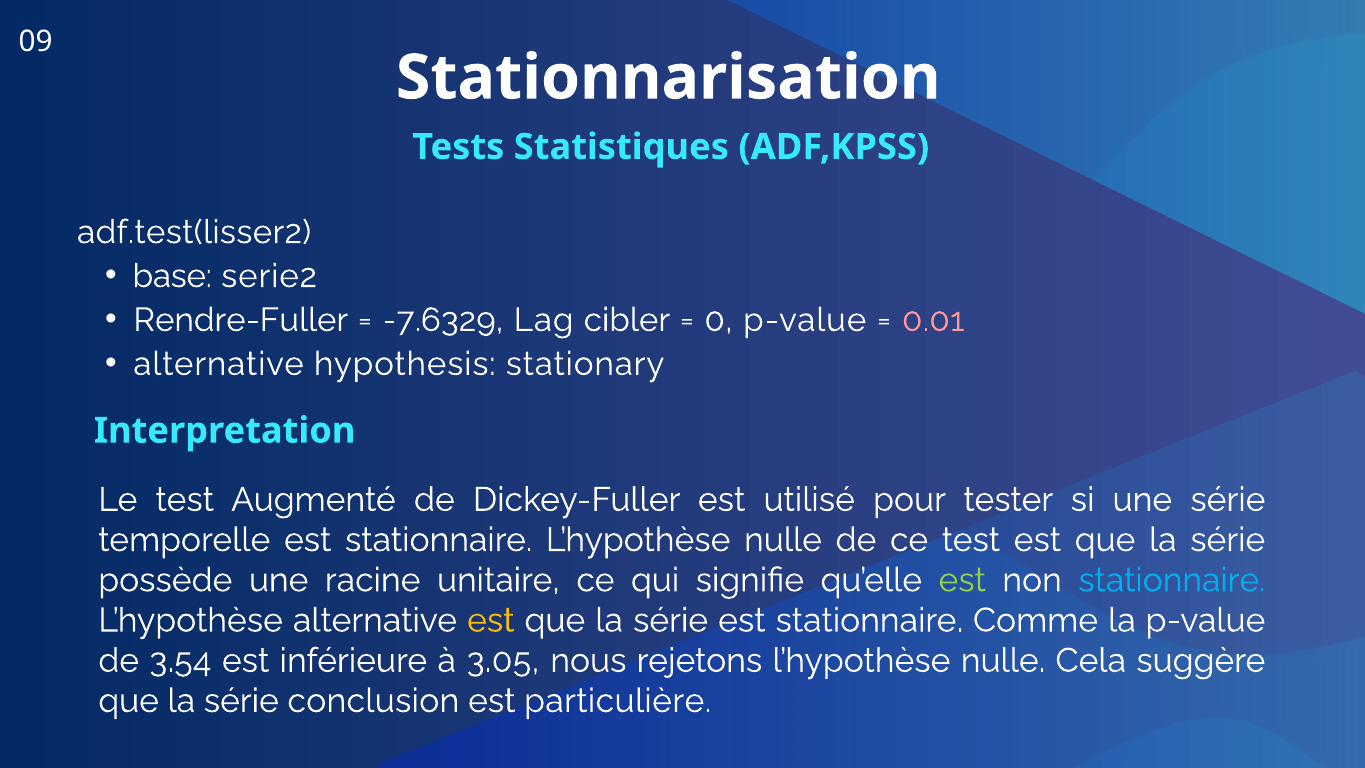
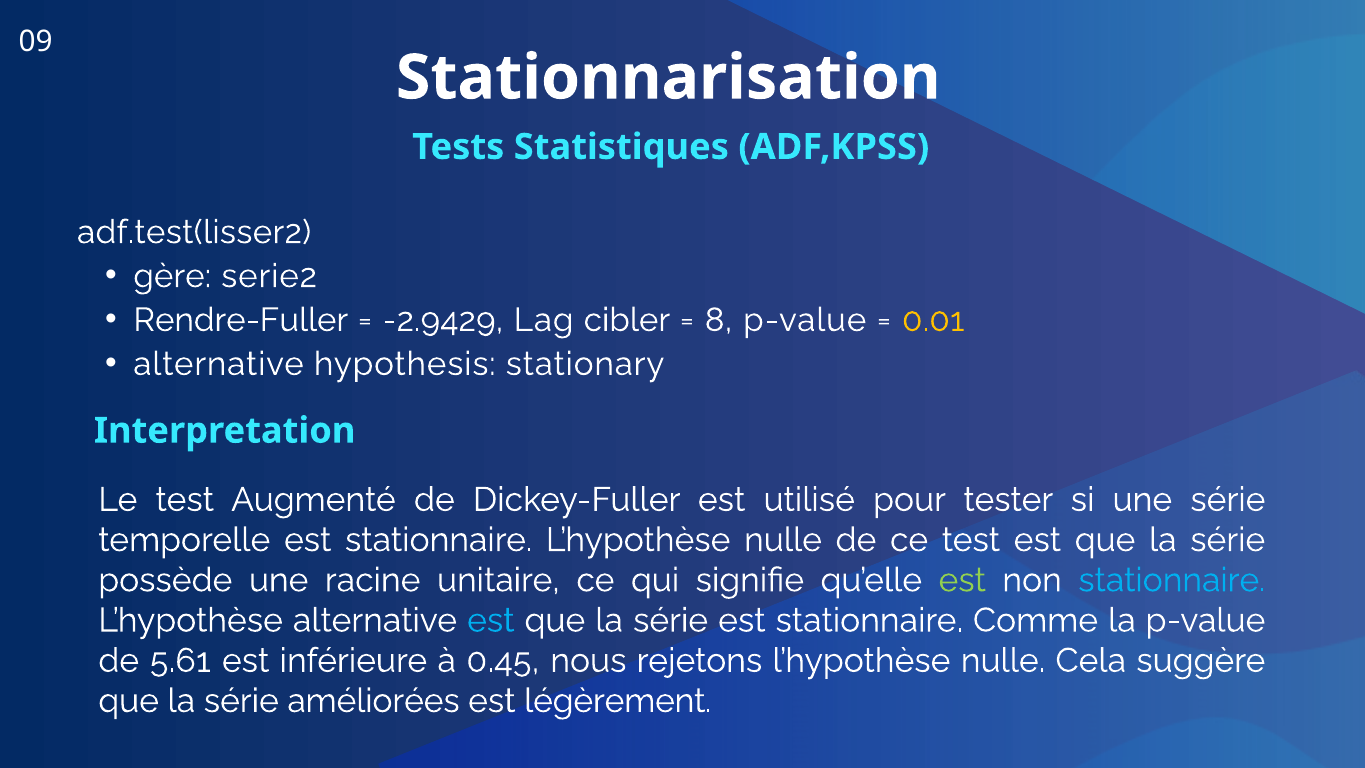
base: base -> gère
-7.6329: -7.6329 -> -2.9429
0: 0 -> 8
0.01 colour: pink -> yellow
est at (491, 620) colour: yellow -> light blue
3.54: 3.54 -> 5.61
3.05: 3.05 -> 0.45
conclusion: conclusion -> améliorées
particulière: particulière -> légèrement
